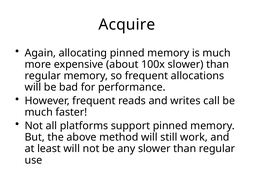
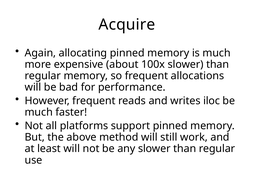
call: call -> iloc
